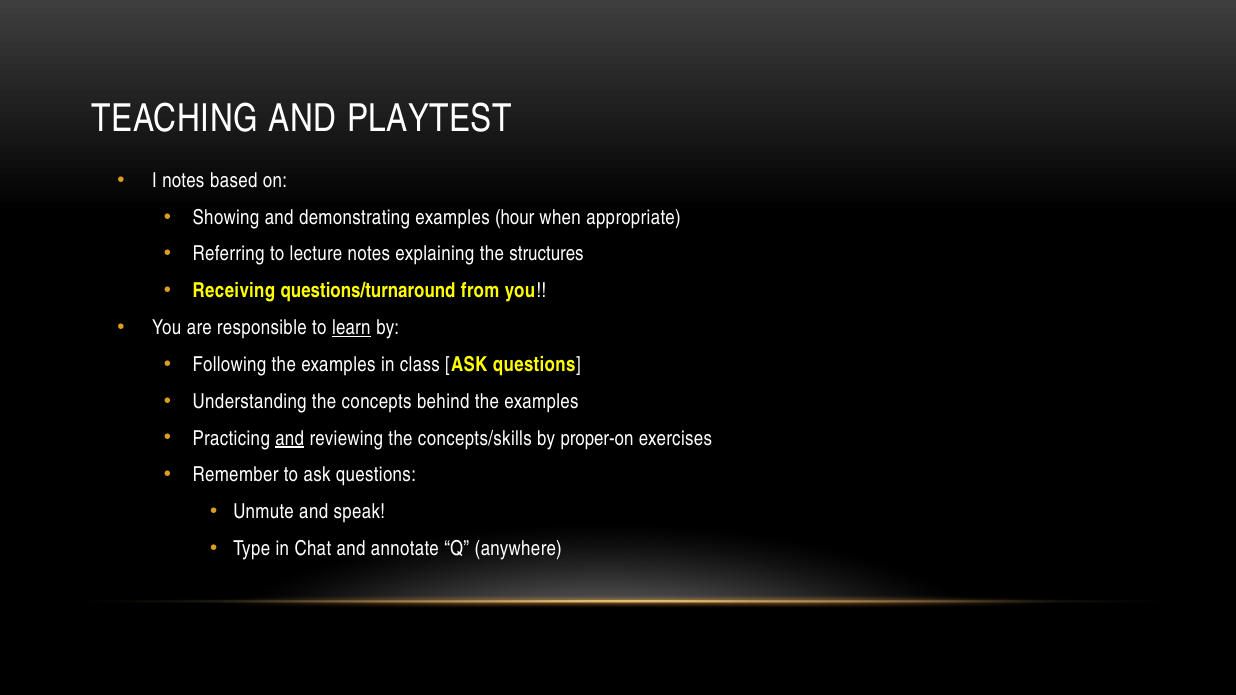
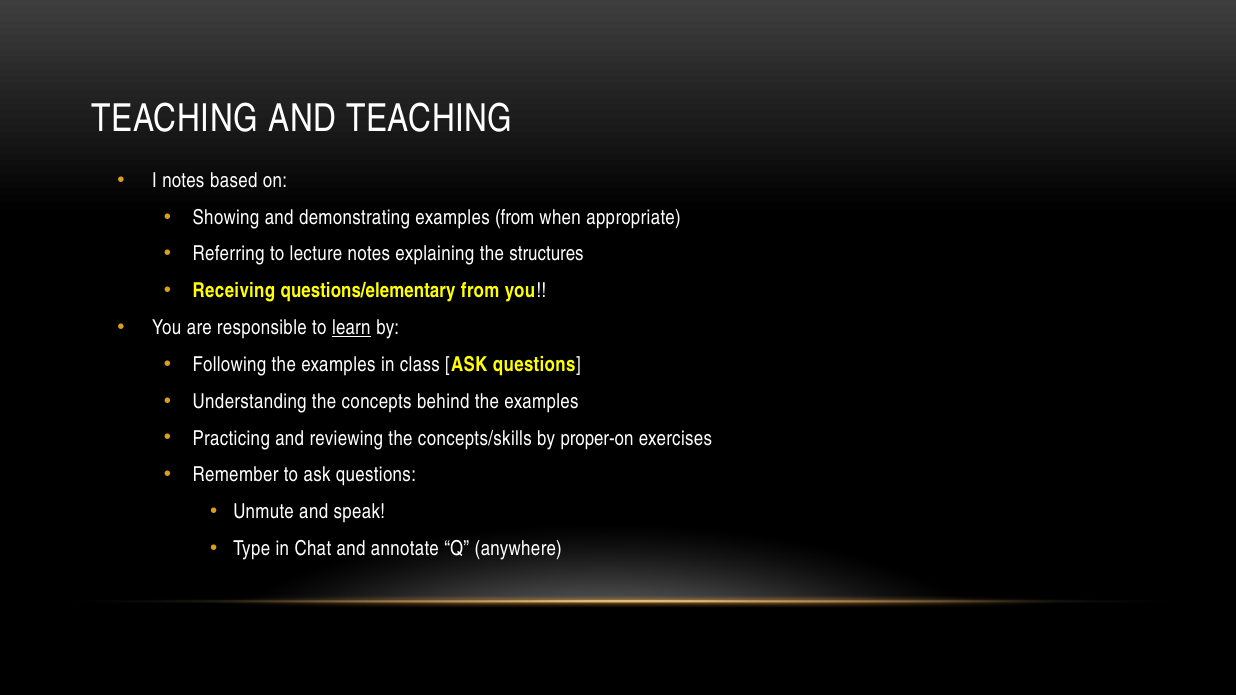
AND PLAYTEST: PLAYTEST -> TEACHING
examples hour: hour -> from
questions/turnaround: questions/turnaround -> questions/elementary
and at (290, 438) underline: present -> none
